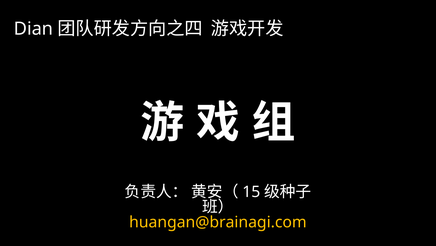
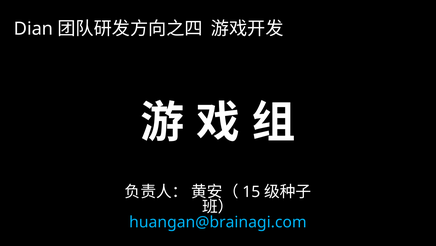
huangan@brainagi.com colour: yellow -> light blue
